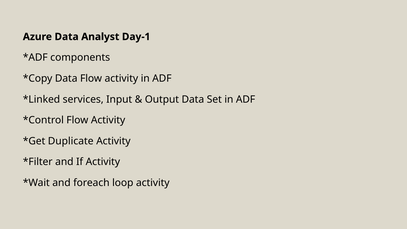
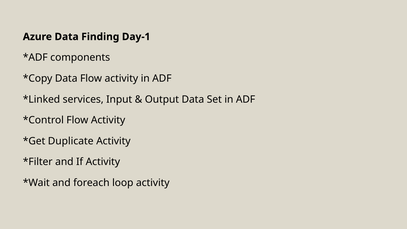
Analyst: Analyst -> Finding
